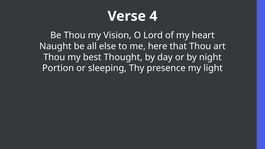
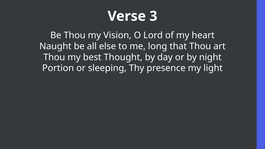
4: 4 -> 3
here: here -> long
